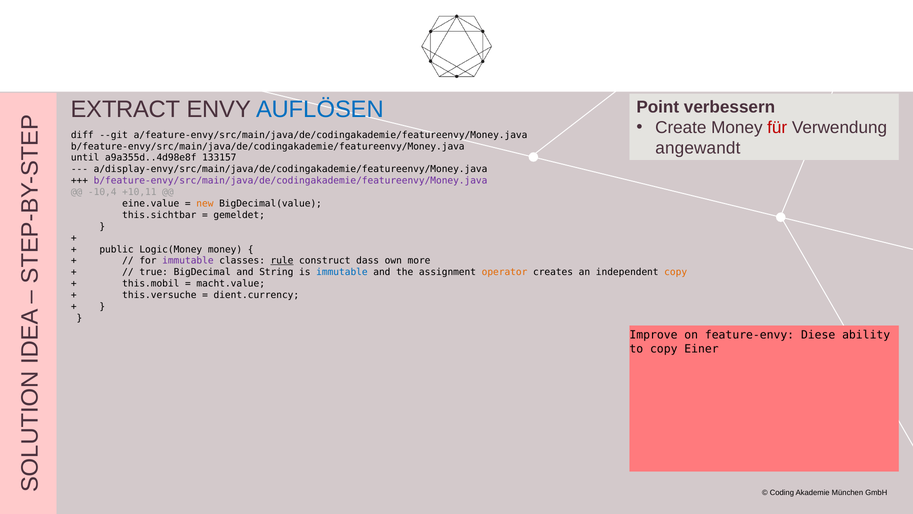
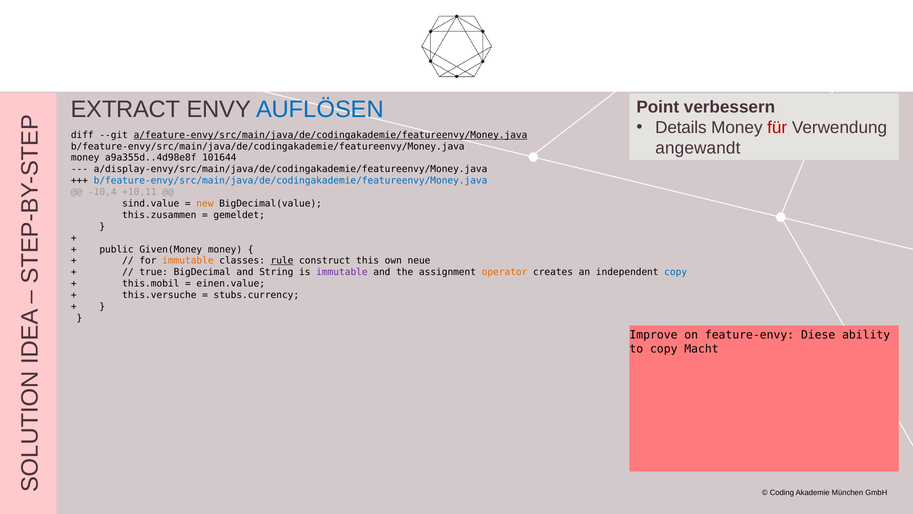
Create: Create -> Details
a/feature-envy/src/main/java/de/codingakademie/featureenvy/Money.java underline: none -> present
until at (85, 158): until -> money
133157: 133157 -> 101644
b/feature-envy/src/main/java/de/codingakademie/featureenvy/Money.java at (291, 181) colour: purple -> blue
eine.value: eine.value -> sind.value
this.sichtbar: this.sichtbar -> this.zusammen
Logic(Money: Logic(Money -> Given(Money
immutable at (188, 261) colour: purple -> orange
dass: dass -> this
more: more -> neue
immutable at (342, 272) colour: blue -> purple
copy at (676, 272) colour: orange -> blue
macht.value: macht.value -> einen.value
dient.currency: dient.currency -> stubs.currency
Einer: Einer -> Macht
